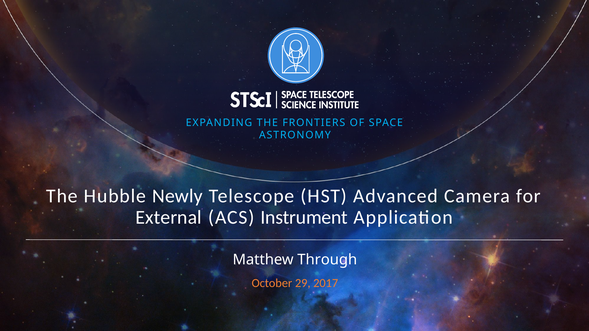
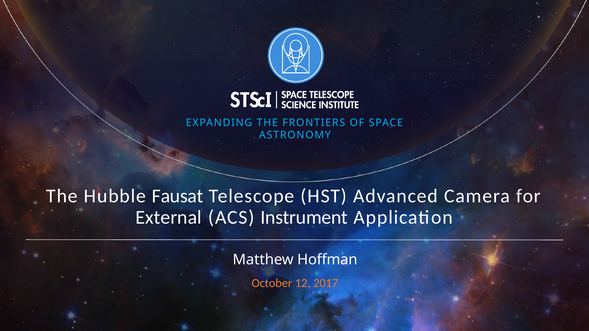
Newly: Newly -> Fausat
Through: Through -> Hoffman
29: 29 -> 12
